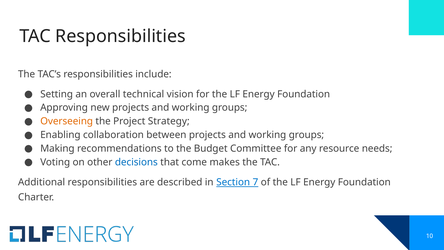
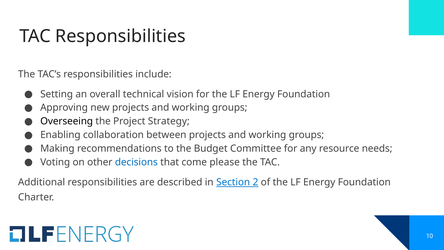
Overseeing colour: orange -> black
makes: makes -> please
7: 7 -> 2
